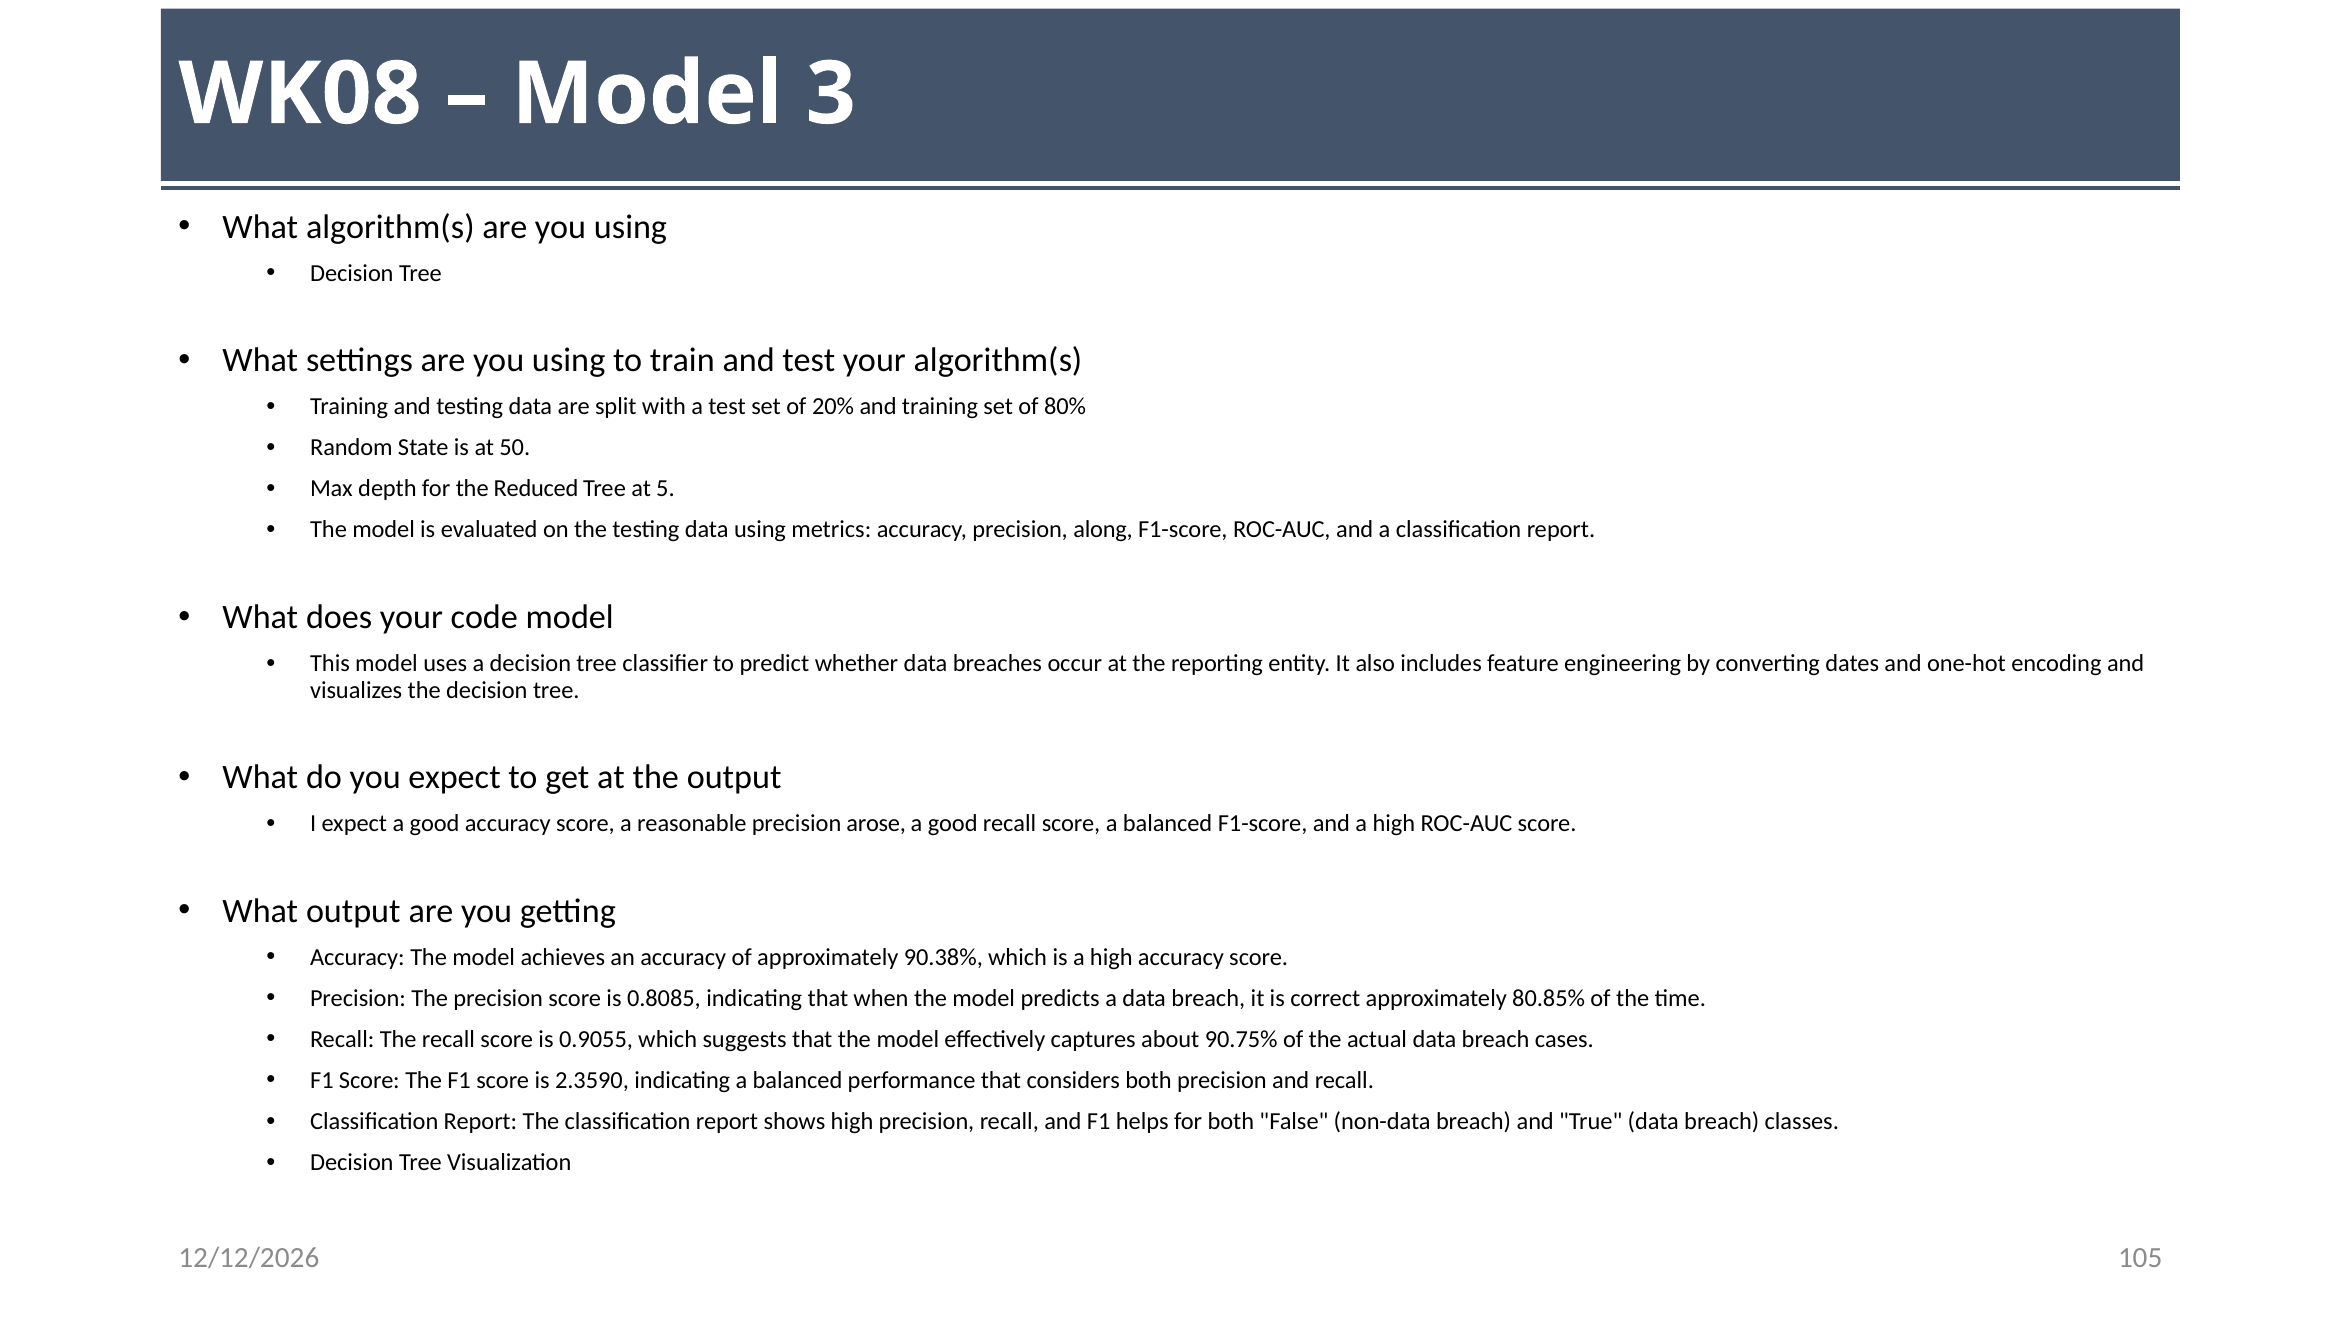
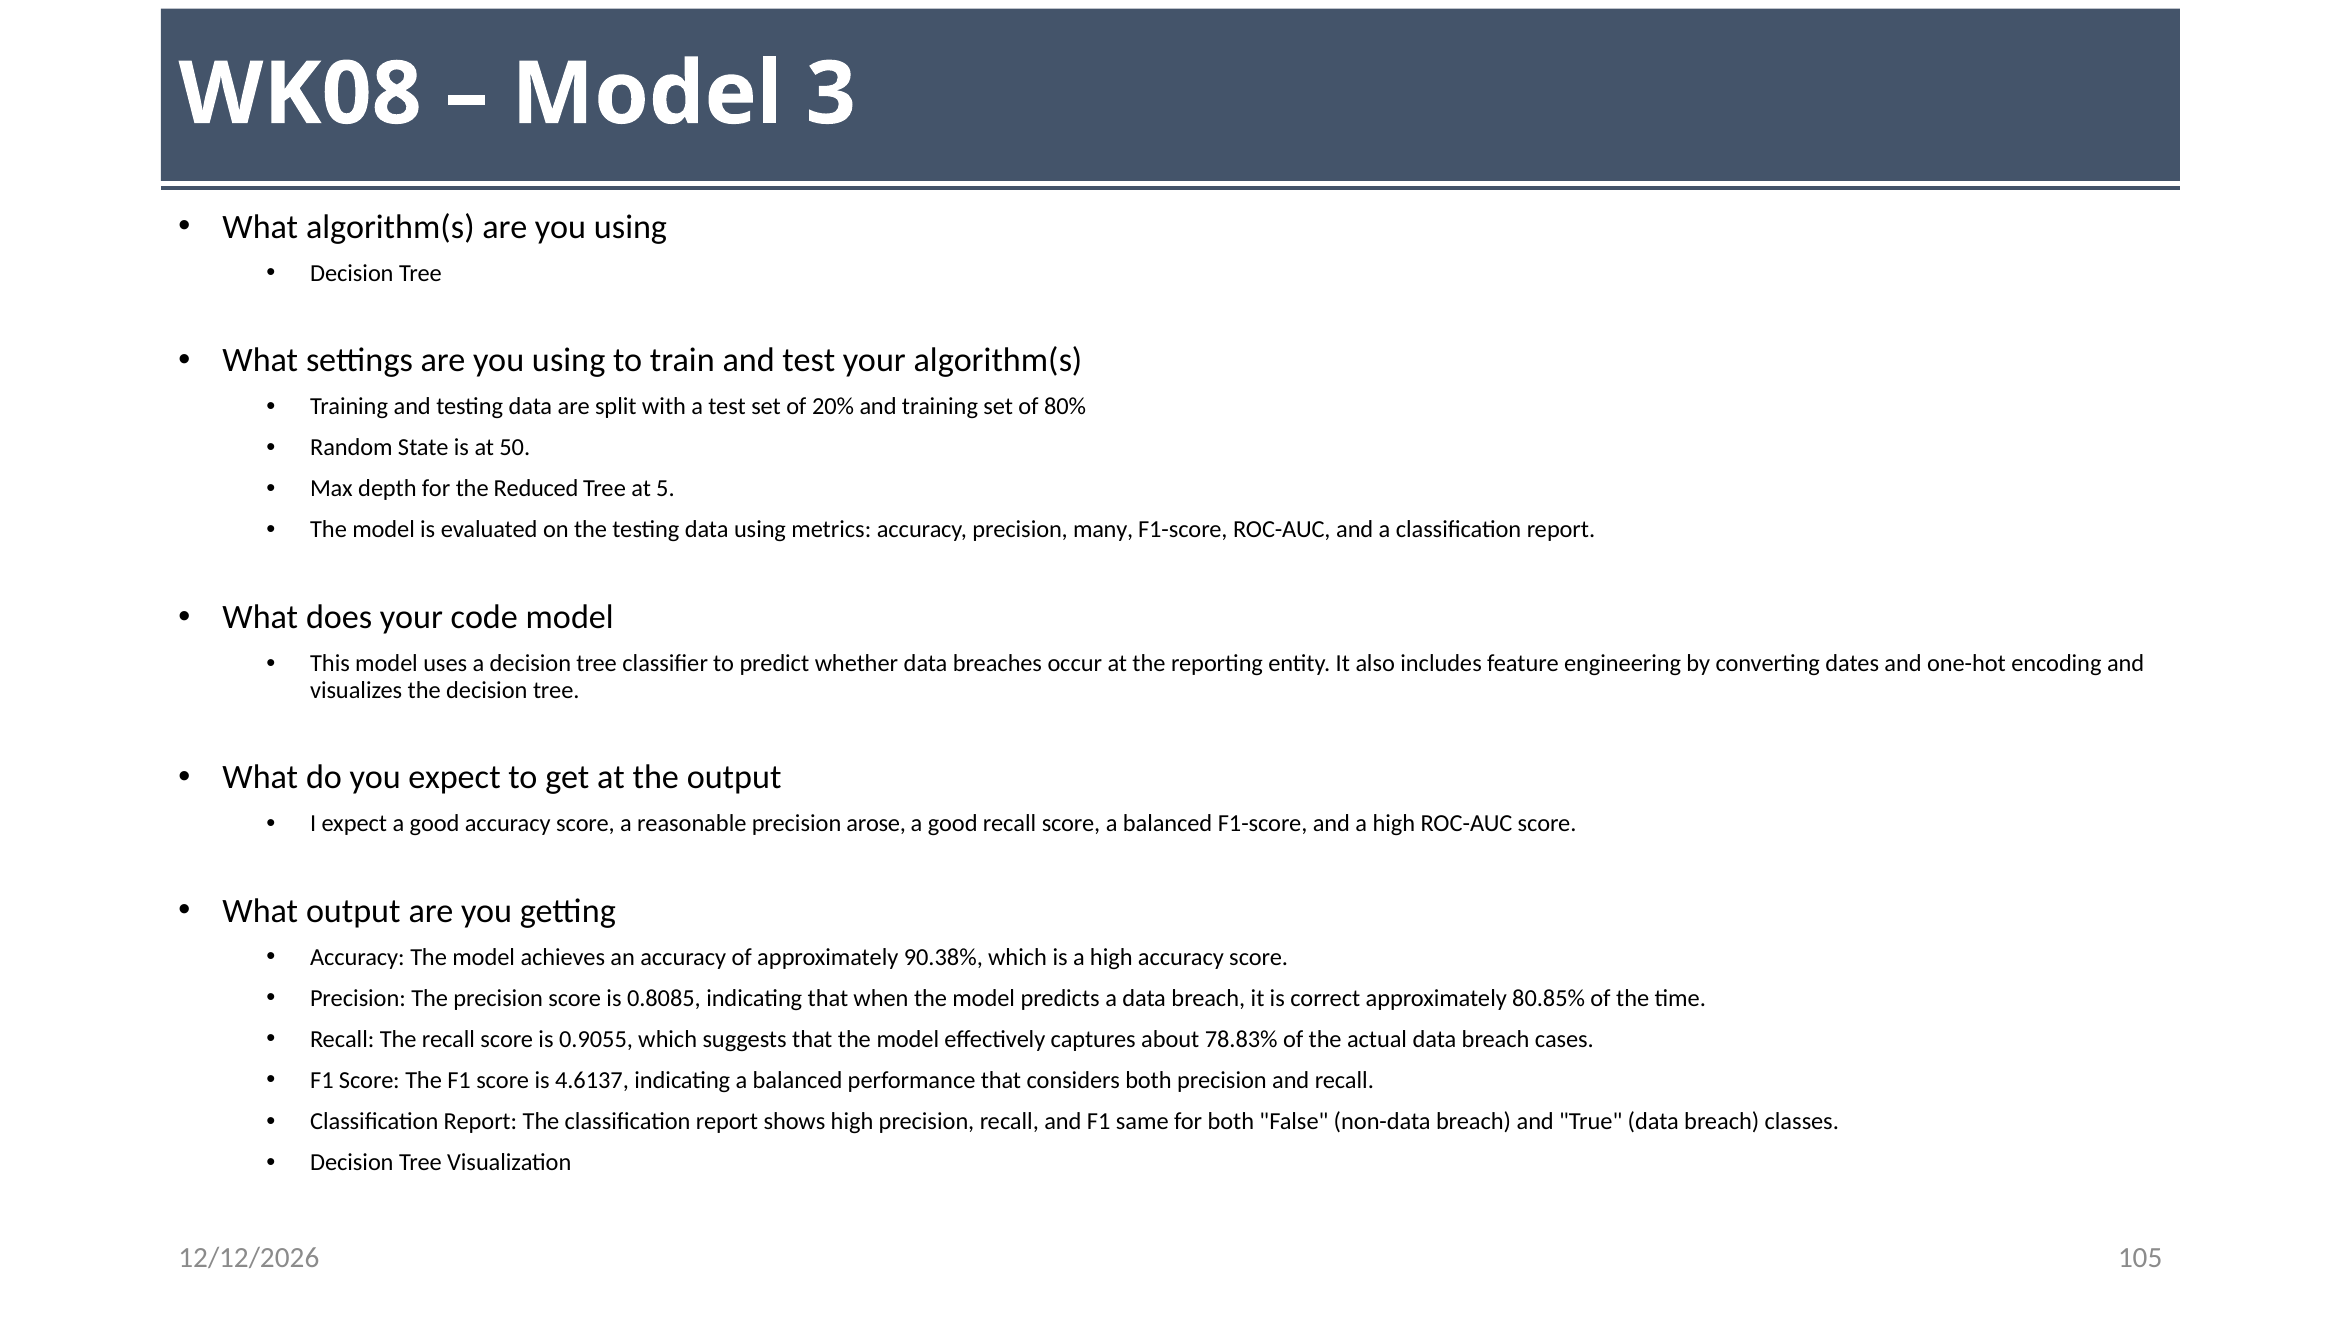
along: along -> many
90.75%: 90.75% -> 78.83%
2.3590: 2.3590 -> 4.6137
helps: helps -> same
